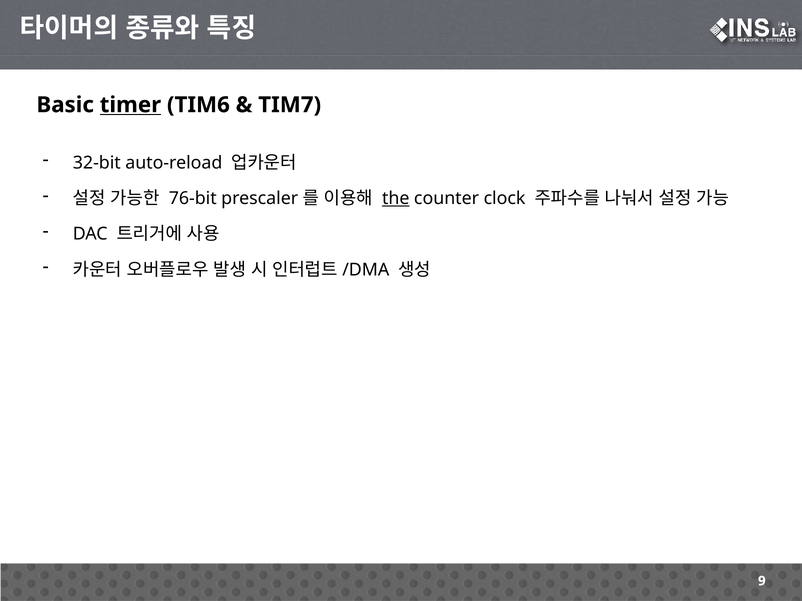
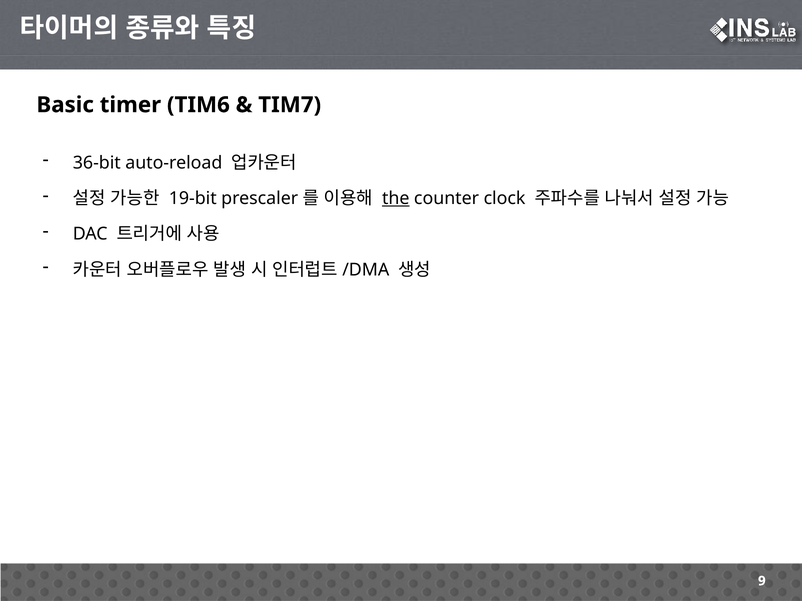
timer underline: present -> none
32-bit: 32-bit -> 36-bit
76-bit: 76-bit -> 19-bit
